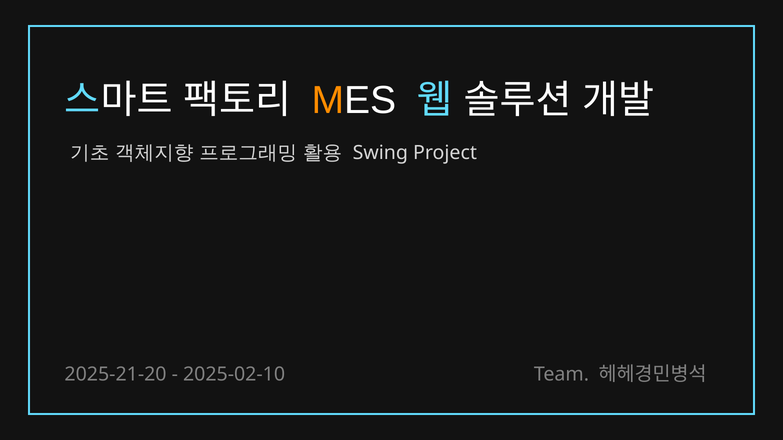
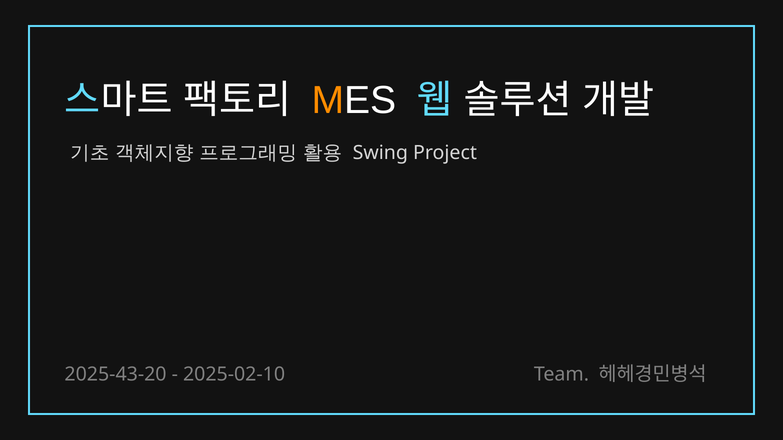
2025-21-20: 2025-21-20 -> 2025-43-20
